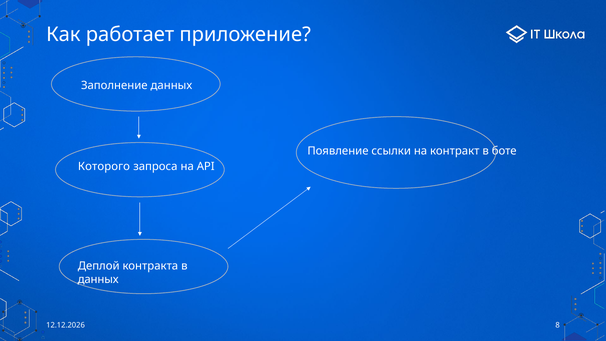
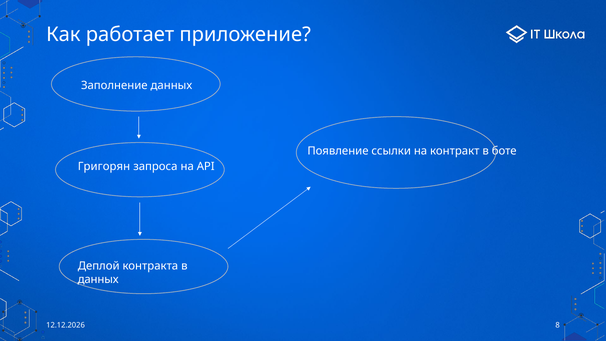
Которого: Которого -> Григорян
